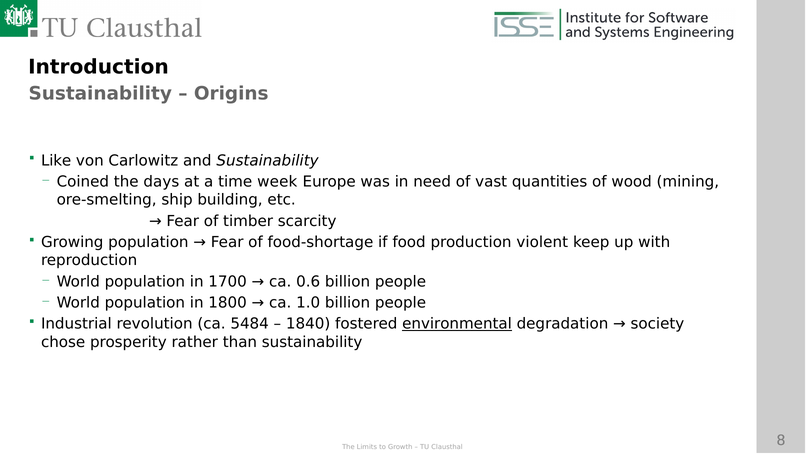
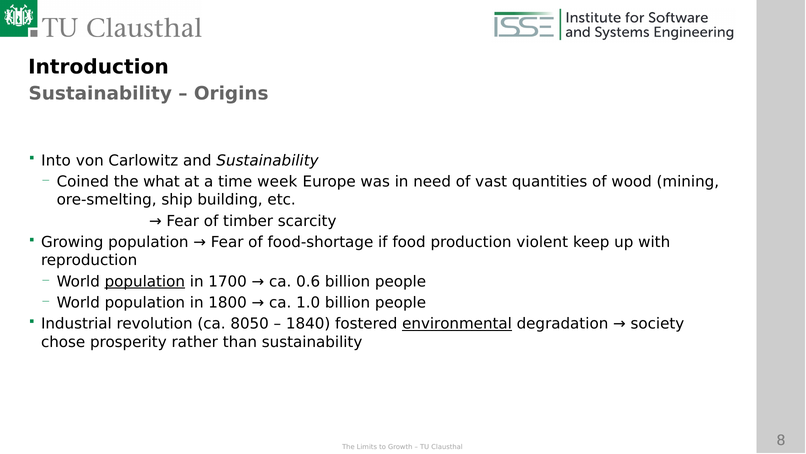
Like: Like -> Into
days: days -> what
population at (145, 281) underline: none -> present
5484: 5484 -> 8050
